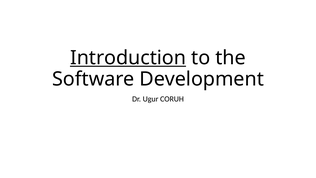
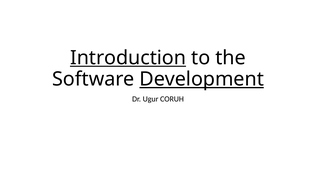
Development underline: none -> present
